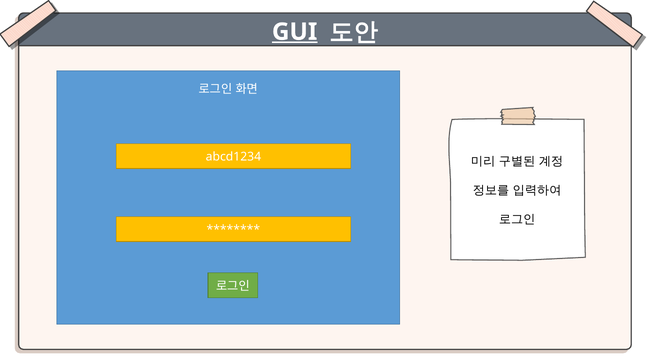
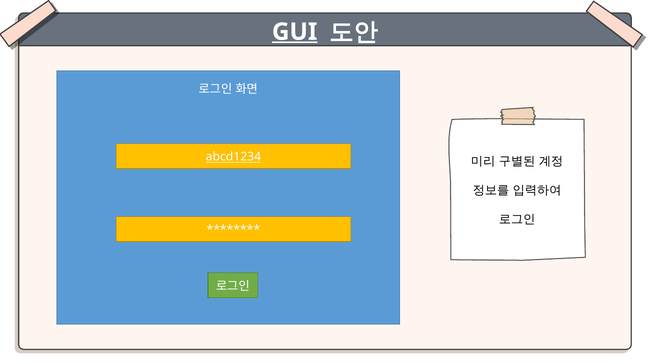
abcd1234 underline: none -> present
